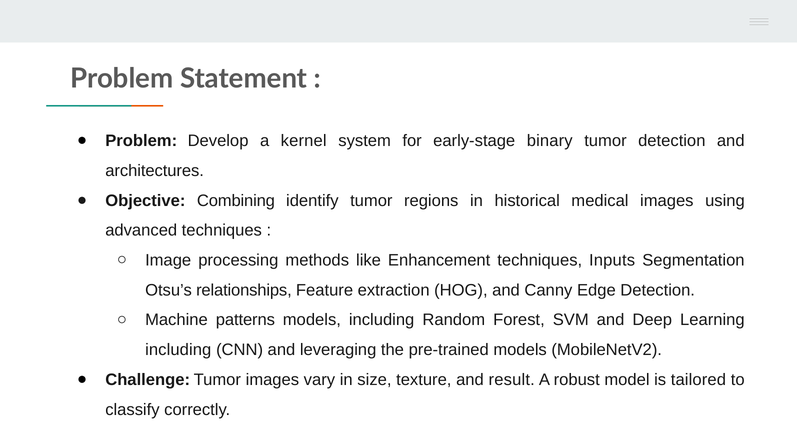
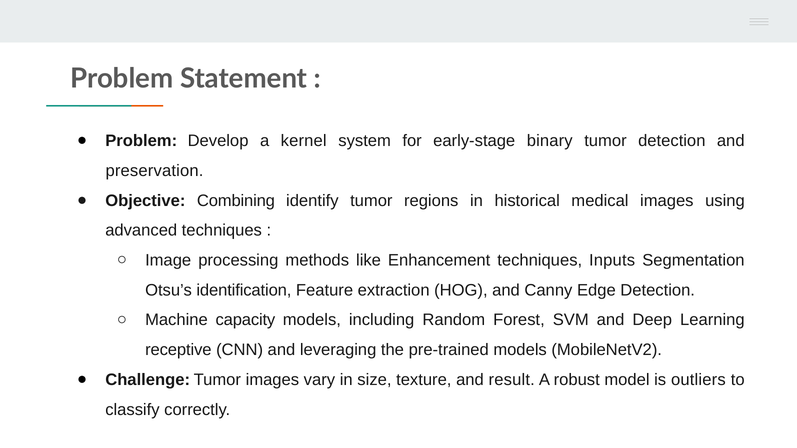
architectures: architectures -> preservation
relationships: relationships -> identification
patterns: patterns -> capacity
including at (178, 350): including -> receptive
tailored: tailored -> outliers
